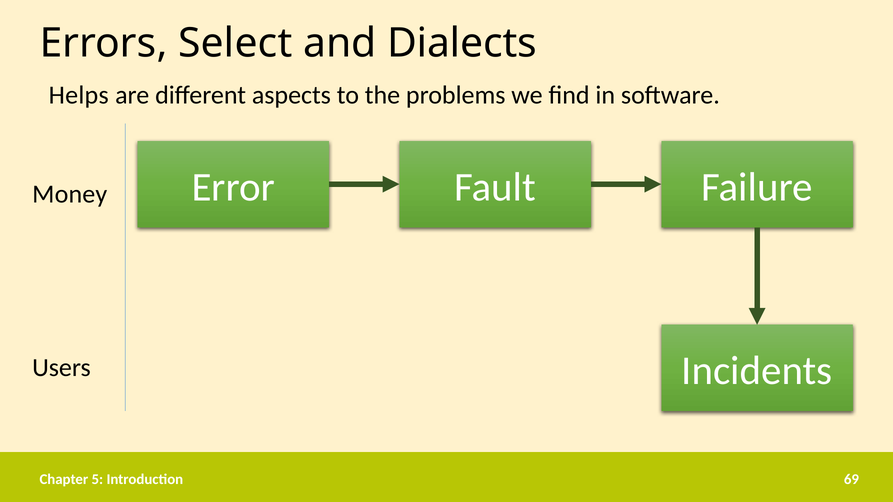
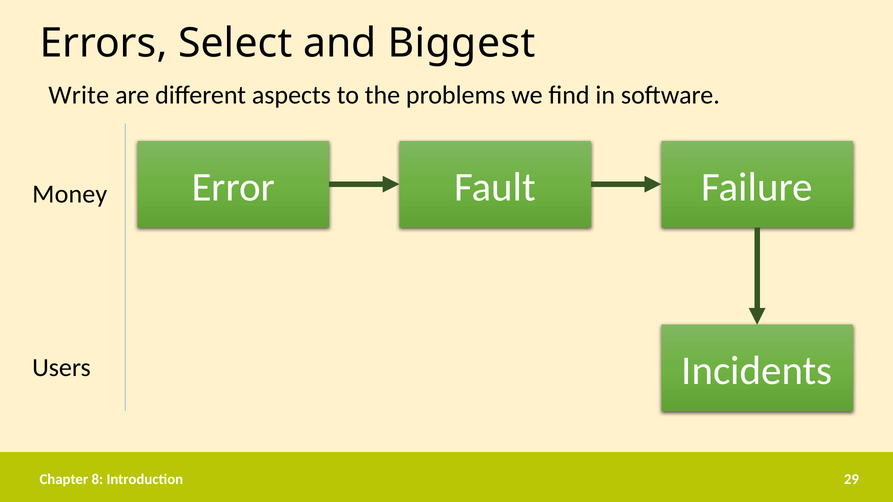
Dialects: Dialects -> Biggest
Helps: Helps -> Write
5: 5 -> 8
69: 69 -> 29
